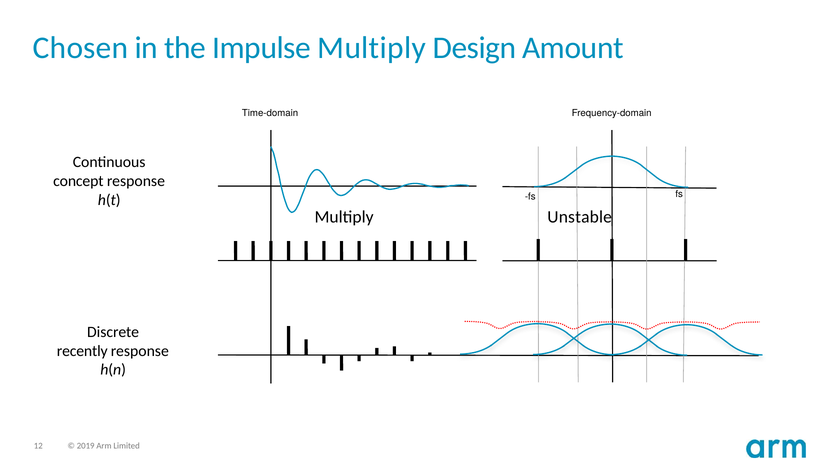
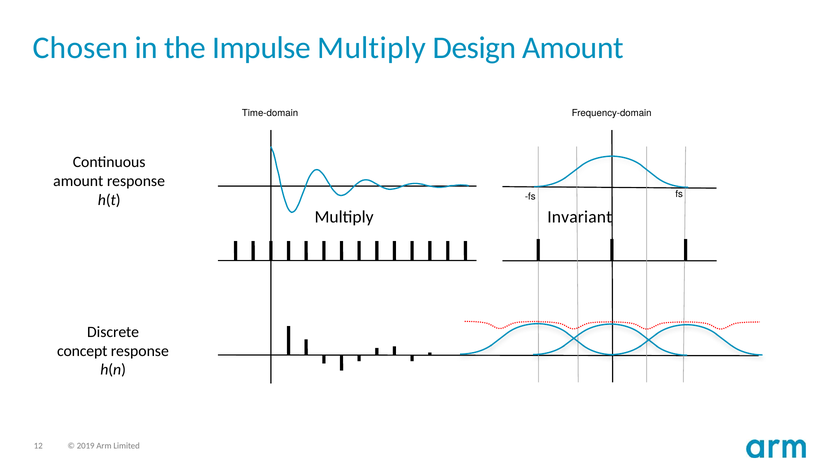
concept at (78, 181): concept -> amount
Unstable: Unstable -> Invariant
recently: recently -> concept
